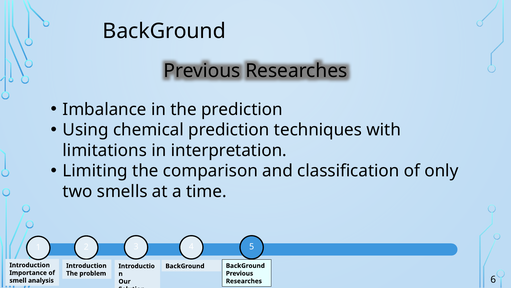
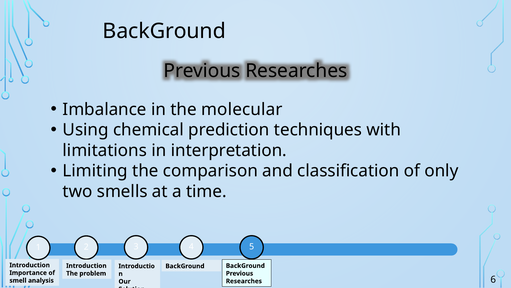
the prediction: prediction -> molecular
